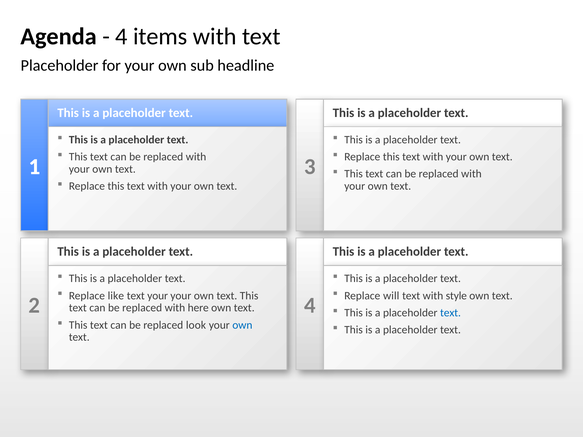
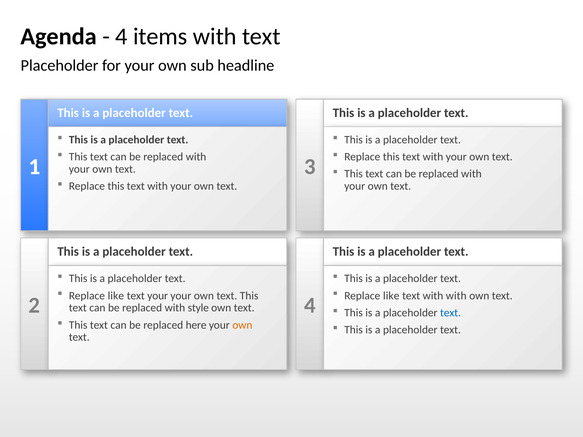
will at (391, 296): will -> like
with style: style -> with
here: here -> style
look: look -> here
own at (242, 325) colour: blue -> orange
